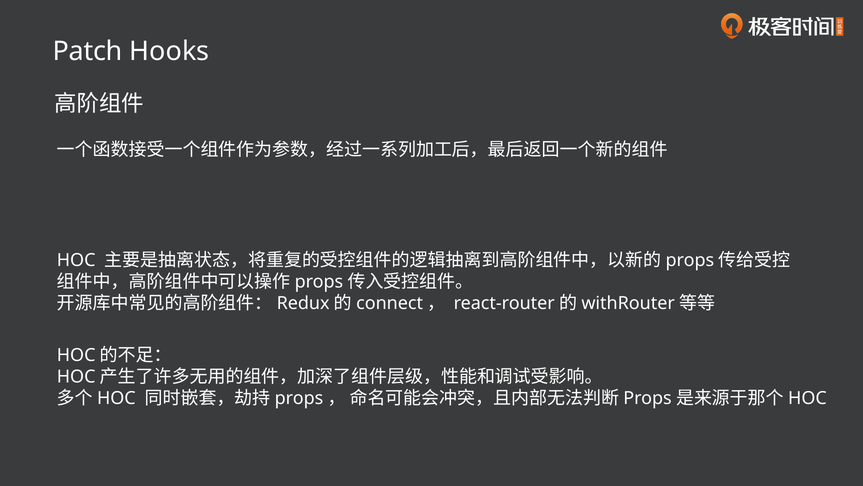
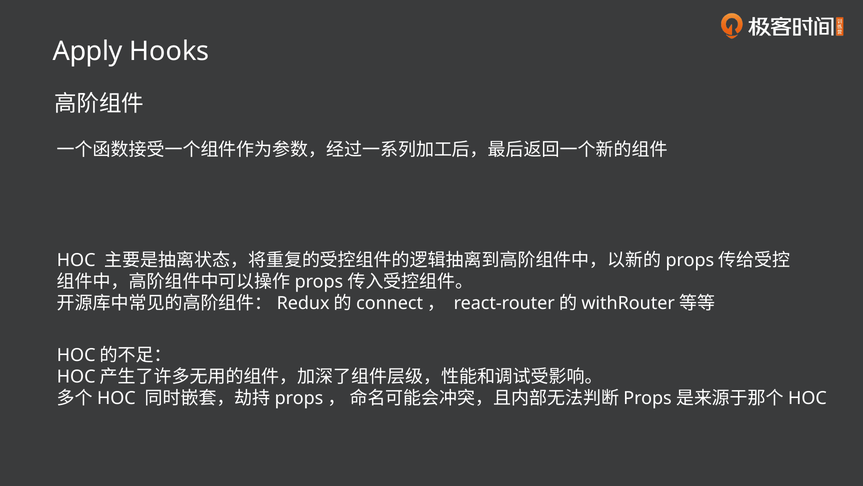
Patch: Patch -> Apply
